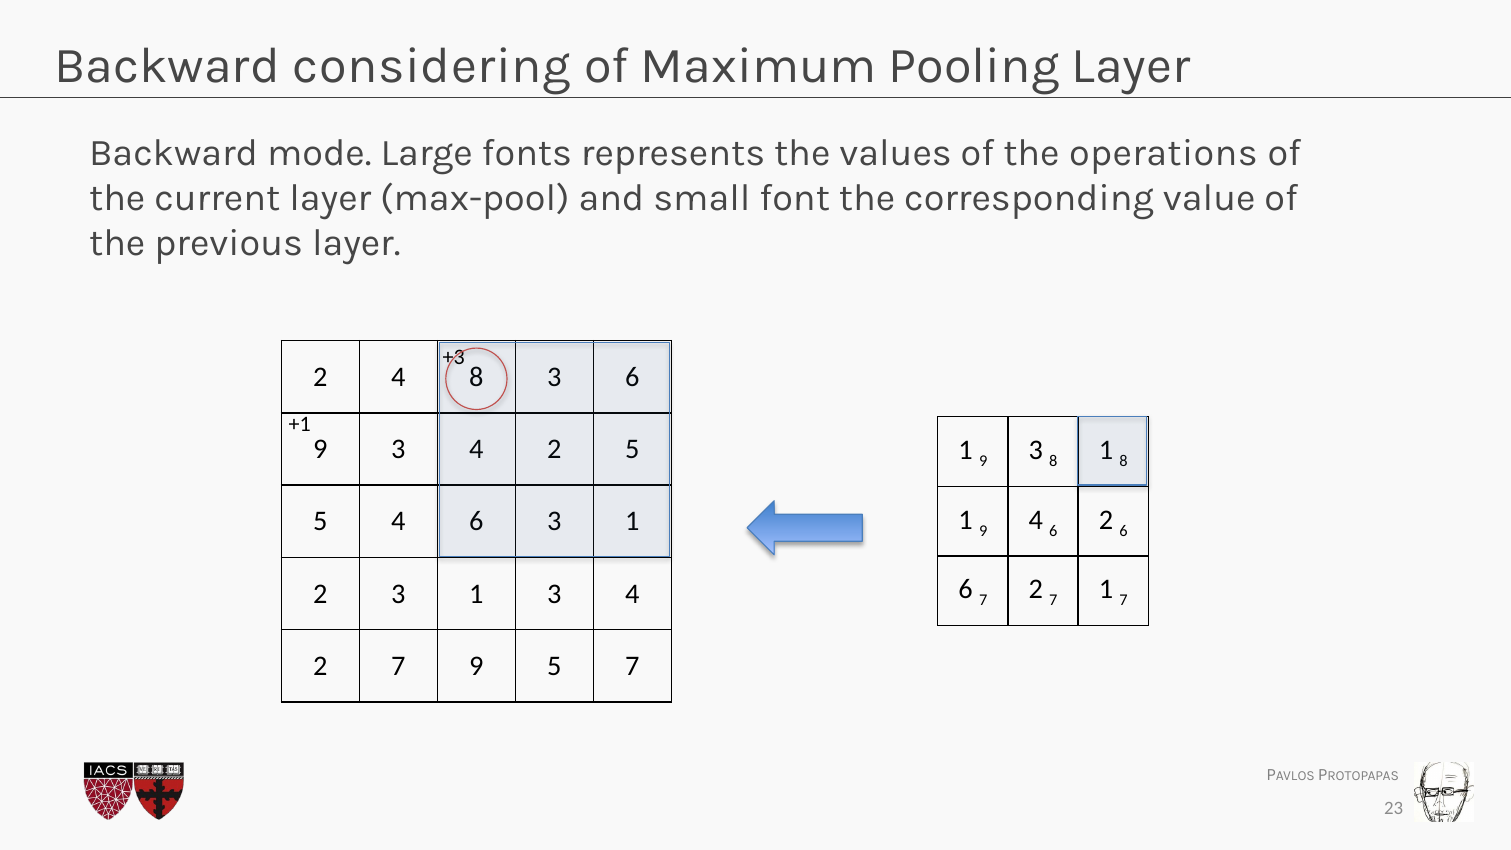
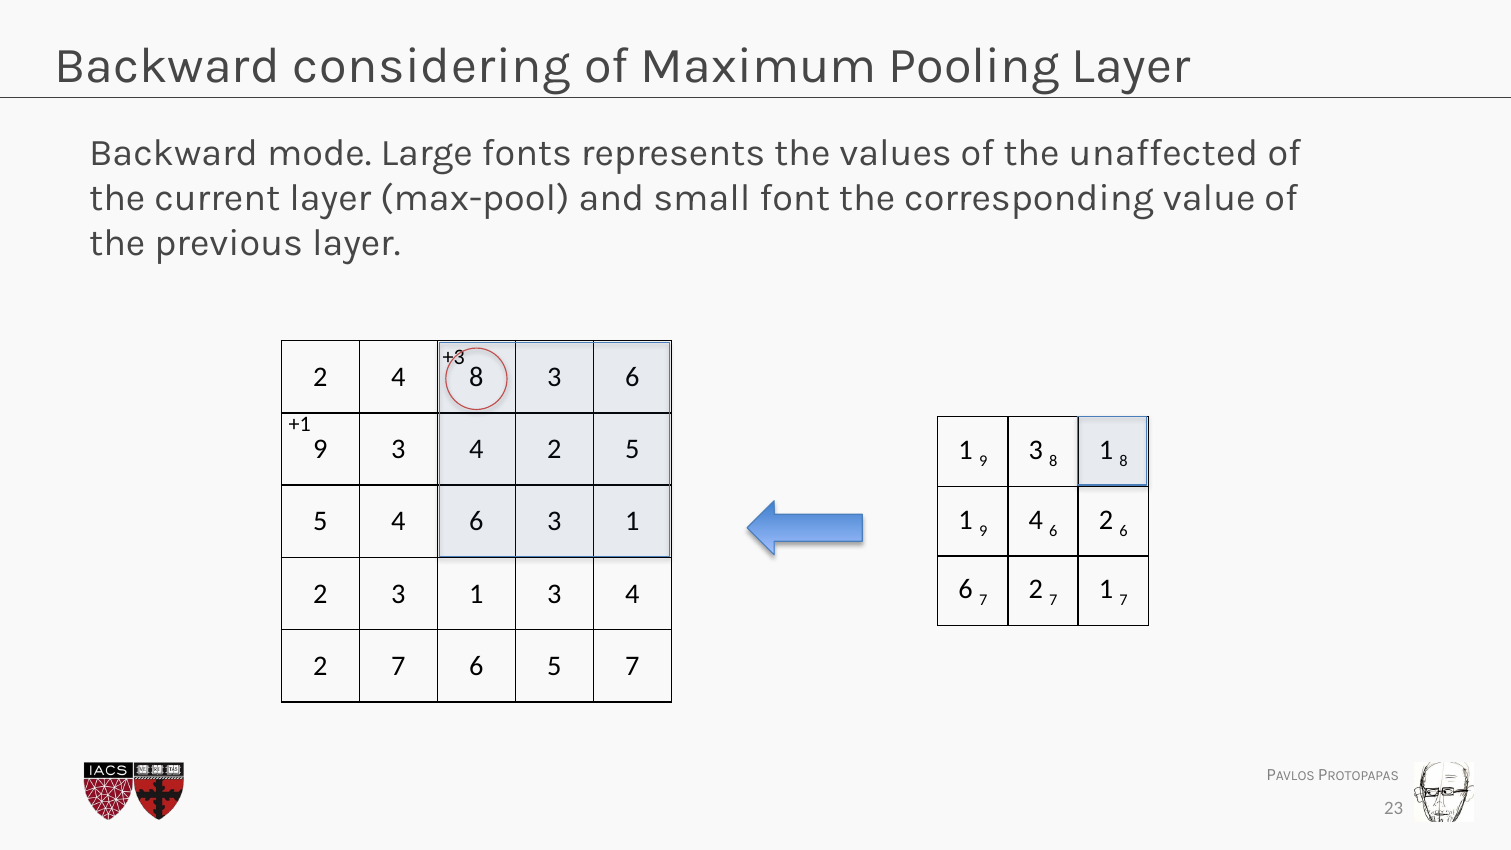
operations: operations -> unaffected
7 9: 9 -> 6
